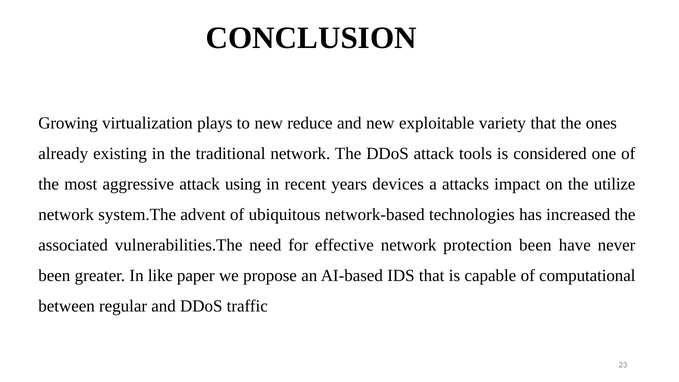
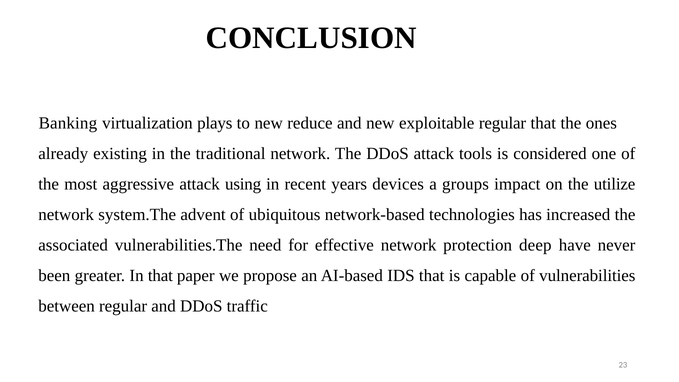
Growing: Growing -> Banking
exploitable variety: variety -> regular
attacks: attacks -> groups
protection been: been -> deep
In like: like -> that
computational: computational -> vulnerabilities
